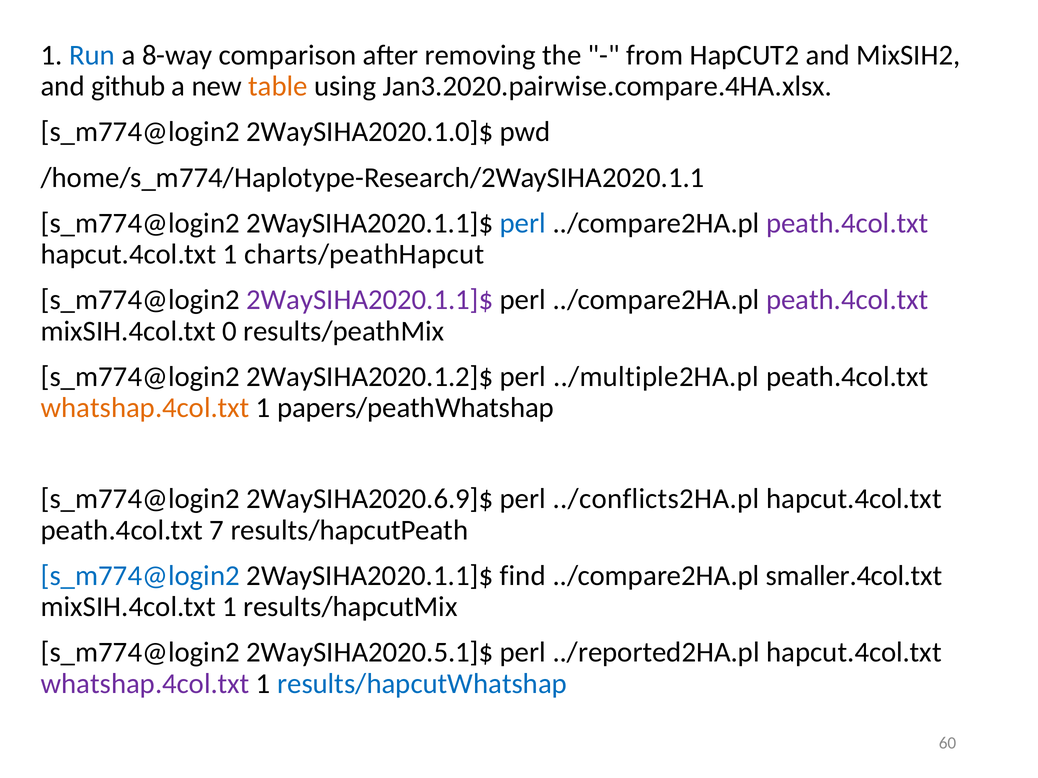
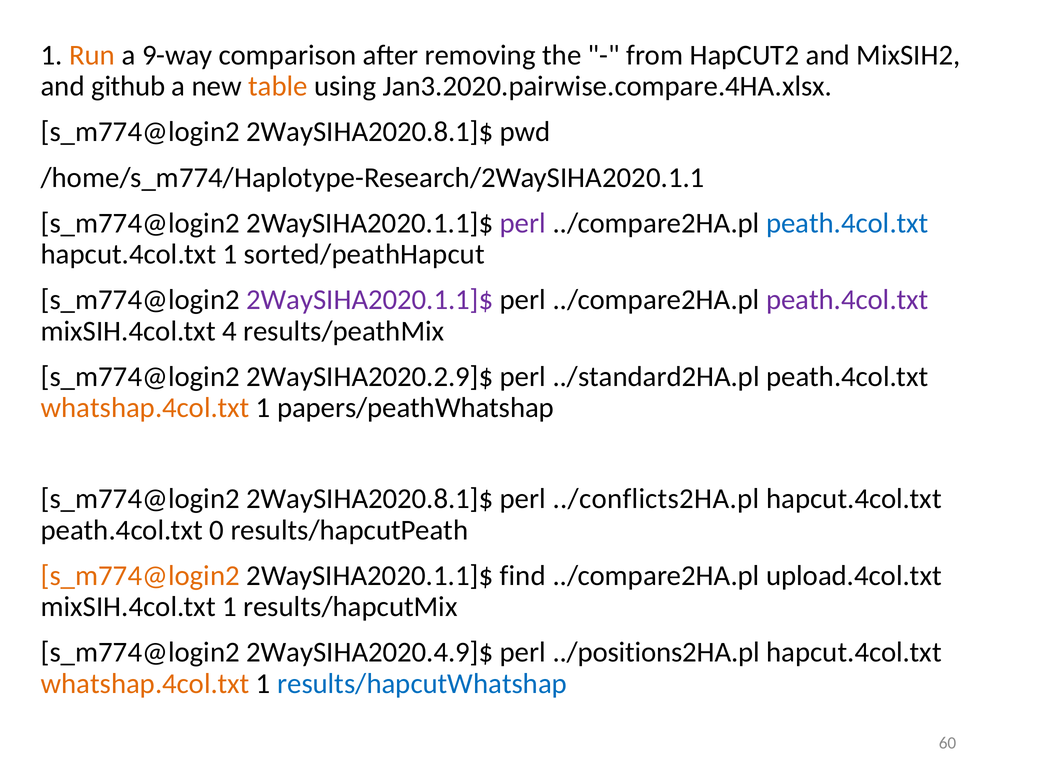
Run colour: blue -> orange
8-way: 8-way -> 9-way
2WaySIHA2020.1.0]$ at (370, 132): 2WaySIHA2020.1.0]$ -> 2WaySIHA2020.8.1]$
perl at (523, 223) colour: blue -> purple
peath.4col.txt at (847, 223) colour: purple -> blue
charts/peathHapcut: charts/peathHapcut -> sorted/peathHapcut
0: 0 -> 4
2WaySIHA2020.1.2]$: 2WaySIHA2020.1.2]$ -> 2WaySIHA2020.2.9]$
../multiple2HA.pl: ../multiple2HA.pl -> ../standard2HA.pl
2WaySIHA2020.6.9]$ at (370, 499): 2WaySIHA2020.6.9]$ -> 2WaySIHA2020.8.1]$
7: 7 -> 0
s_m774@login2 at (140, 576) colour: blue -> orange
smaller.4col.txt: smaller.4col.txt -> upload.4col.txt
2WaySIHA2020.5.1]$: 2WaySIHA2020.5.1]$ -> 2WaySIHA2020.4.9]$
../reported2HA.pl: ../reported2HA.pl -> ../positions2HA.pl
whatshap.4col.txt at (145, 684) colour: purple -> orange
